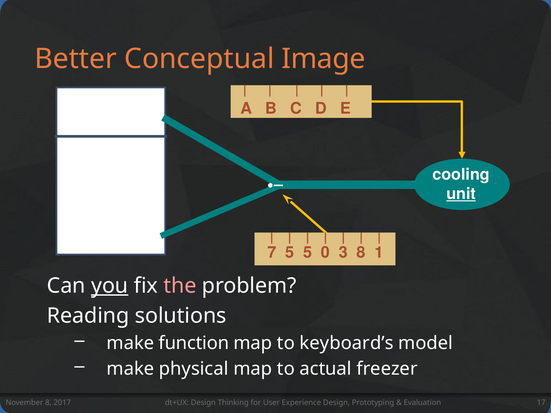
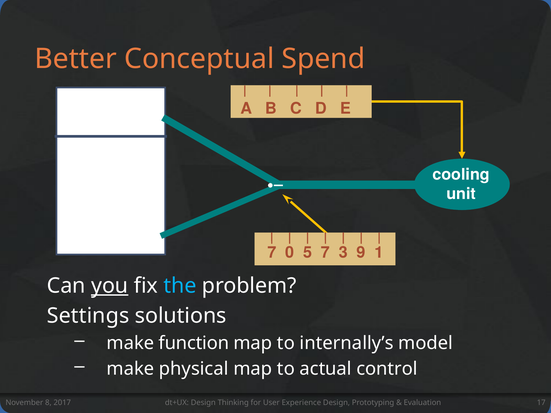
Image: Image -> Spend
unit underline: present -> none
7 5: 5 -> 0
5 0: 0 -> 7
3 8: 8 -> 9
the colour: pink -> light blue
Reading: Reading -> Settings
keyboard’s: keyboard’s -> internally’s
freezer: freezer -> control
